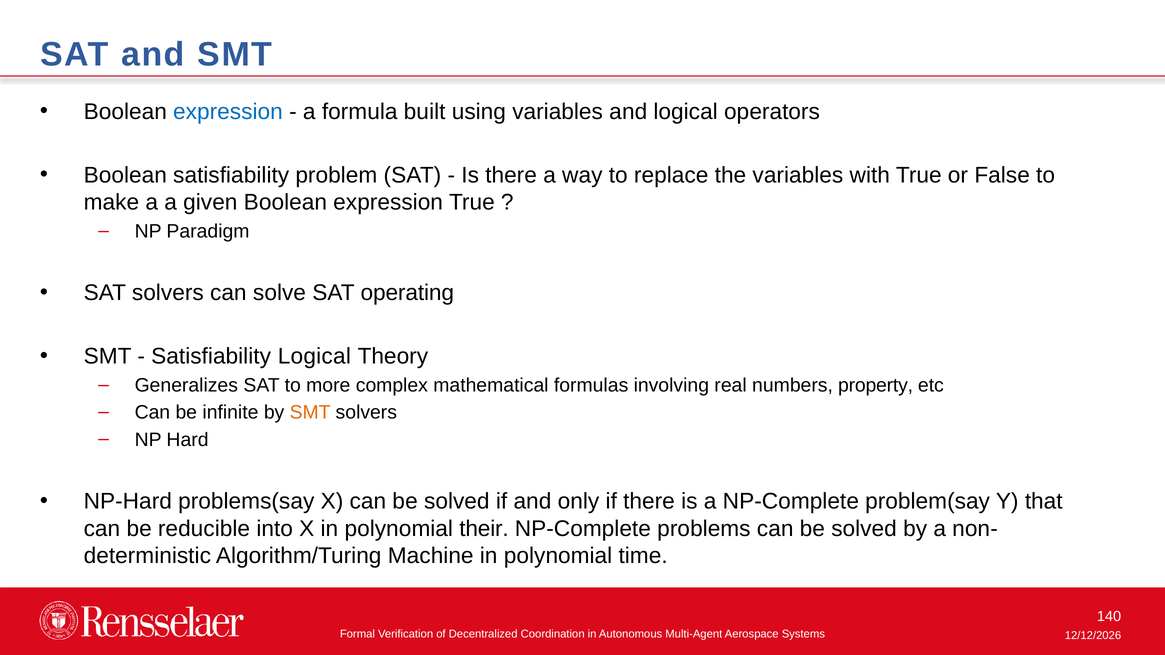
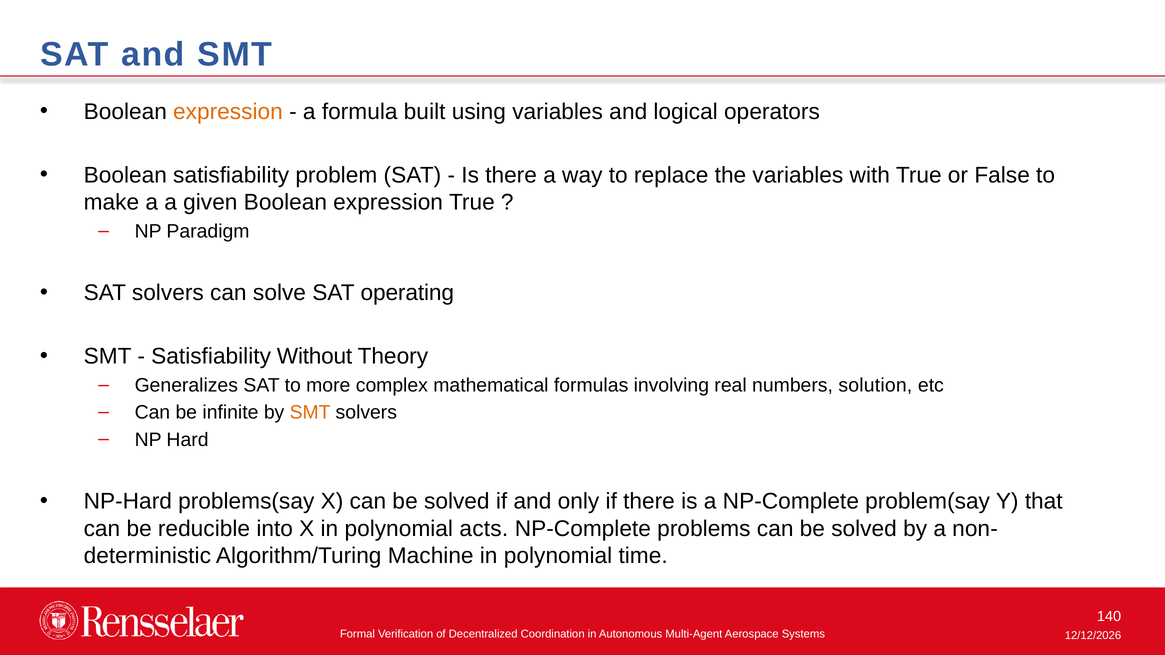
expression at (228, 112) colour: blue -> orange
Satisfiability Logical: Logical -> Without
property: property -> solution
their: their -> acts
